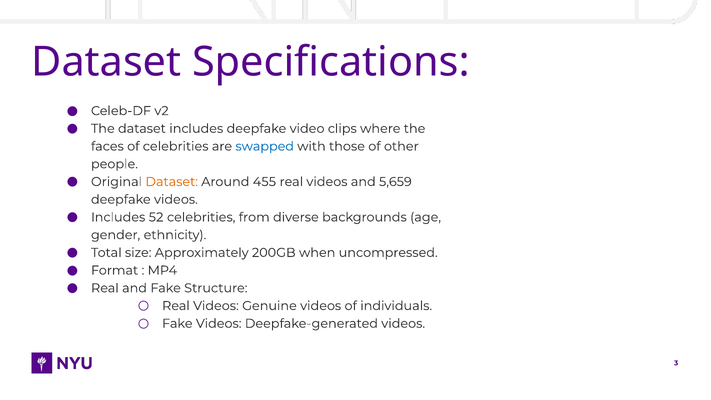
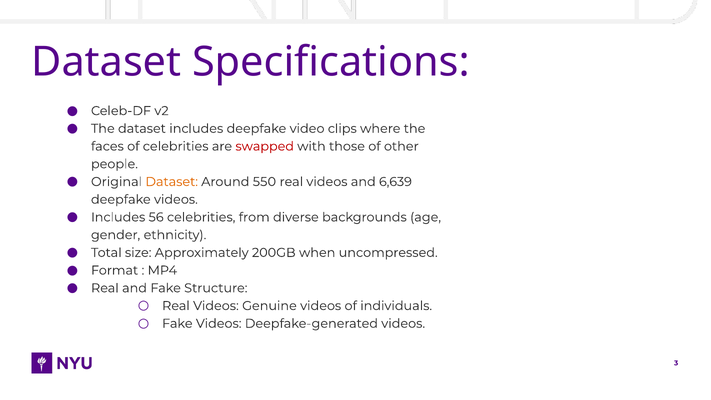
swapped colour: blue -> red
455: 455 -> 550
5,659: 5,659 -> 6,639
52: 52 -> 56
